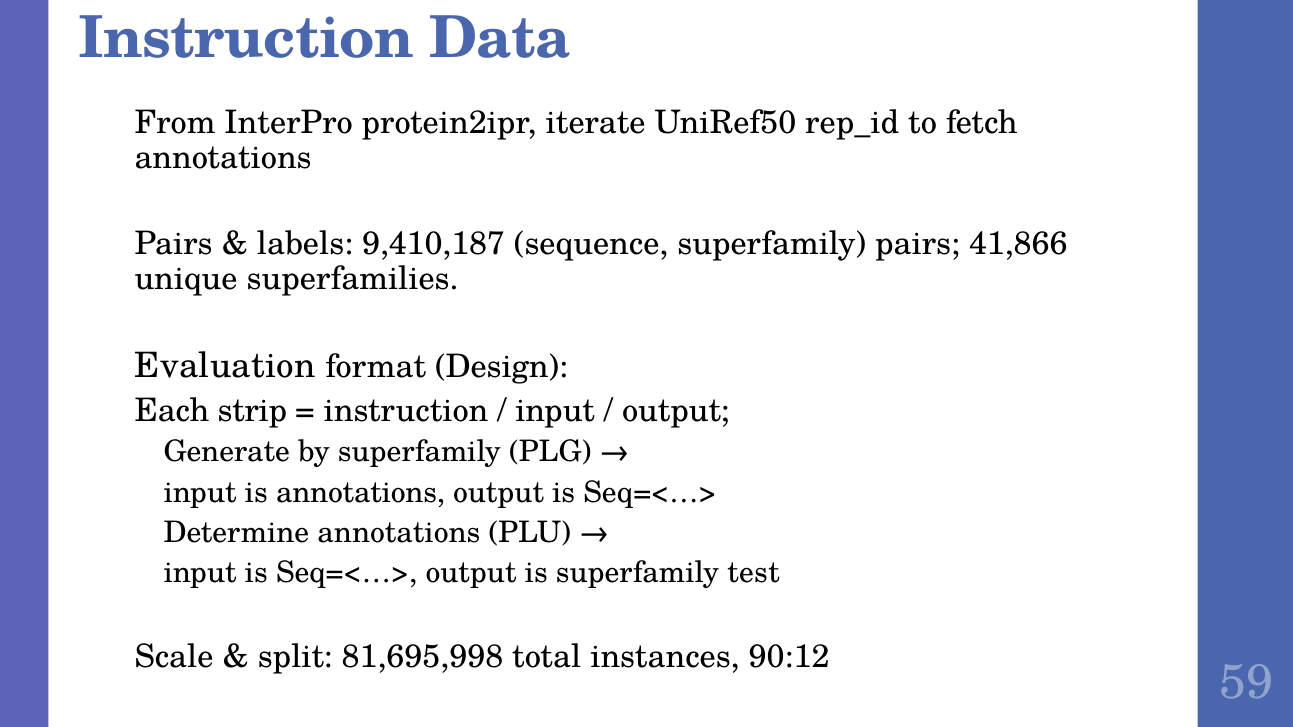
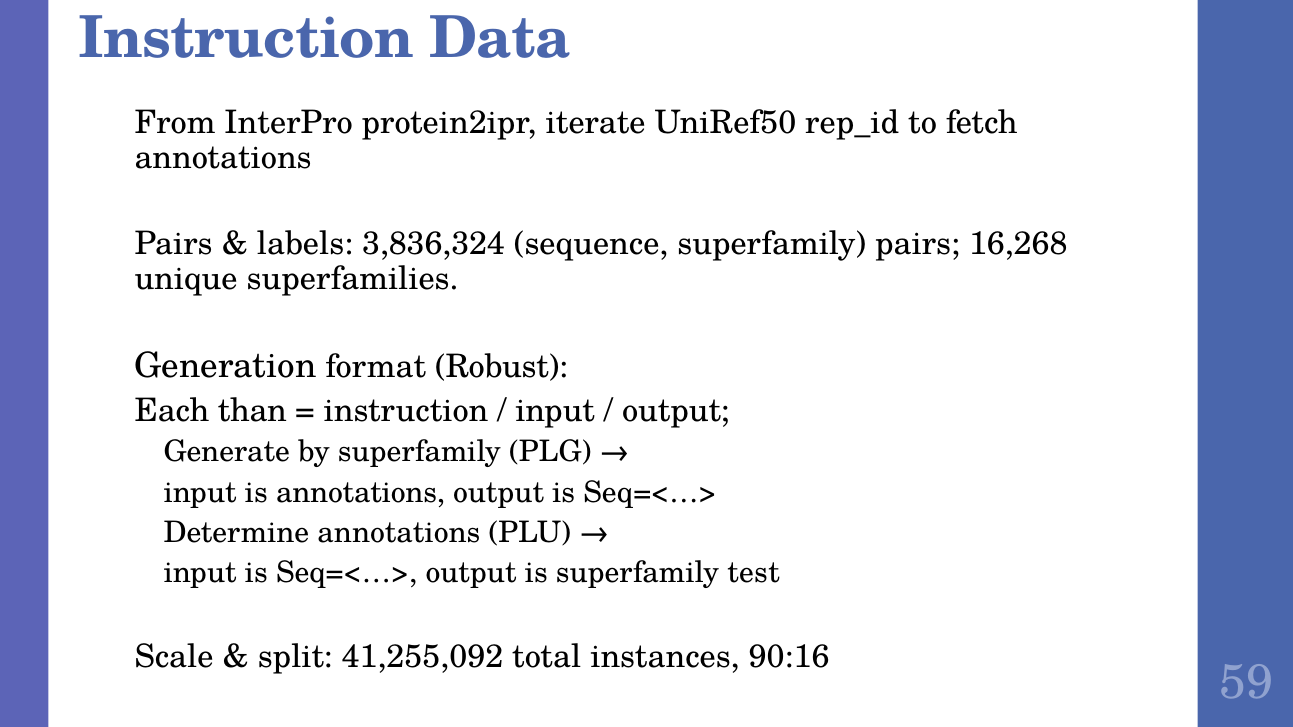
9,410,187: 9,410,187 -> 3,836,324
41,866: 41,866 -> 16,268
Evaluation: Evaluation -> Generation
Design: Design -> Robust
strip: strip -> than
81,695,998: 81,695,998 -> 41,255,092
90:12: 90:12 -> 90:16
